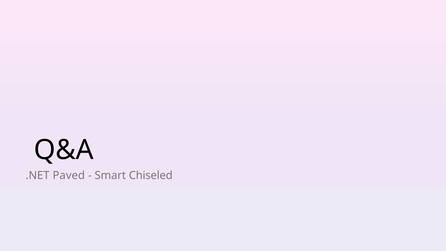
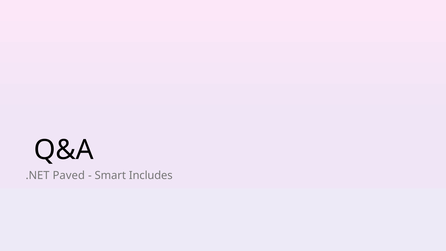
Chiseled: Chiseled -> Includes
